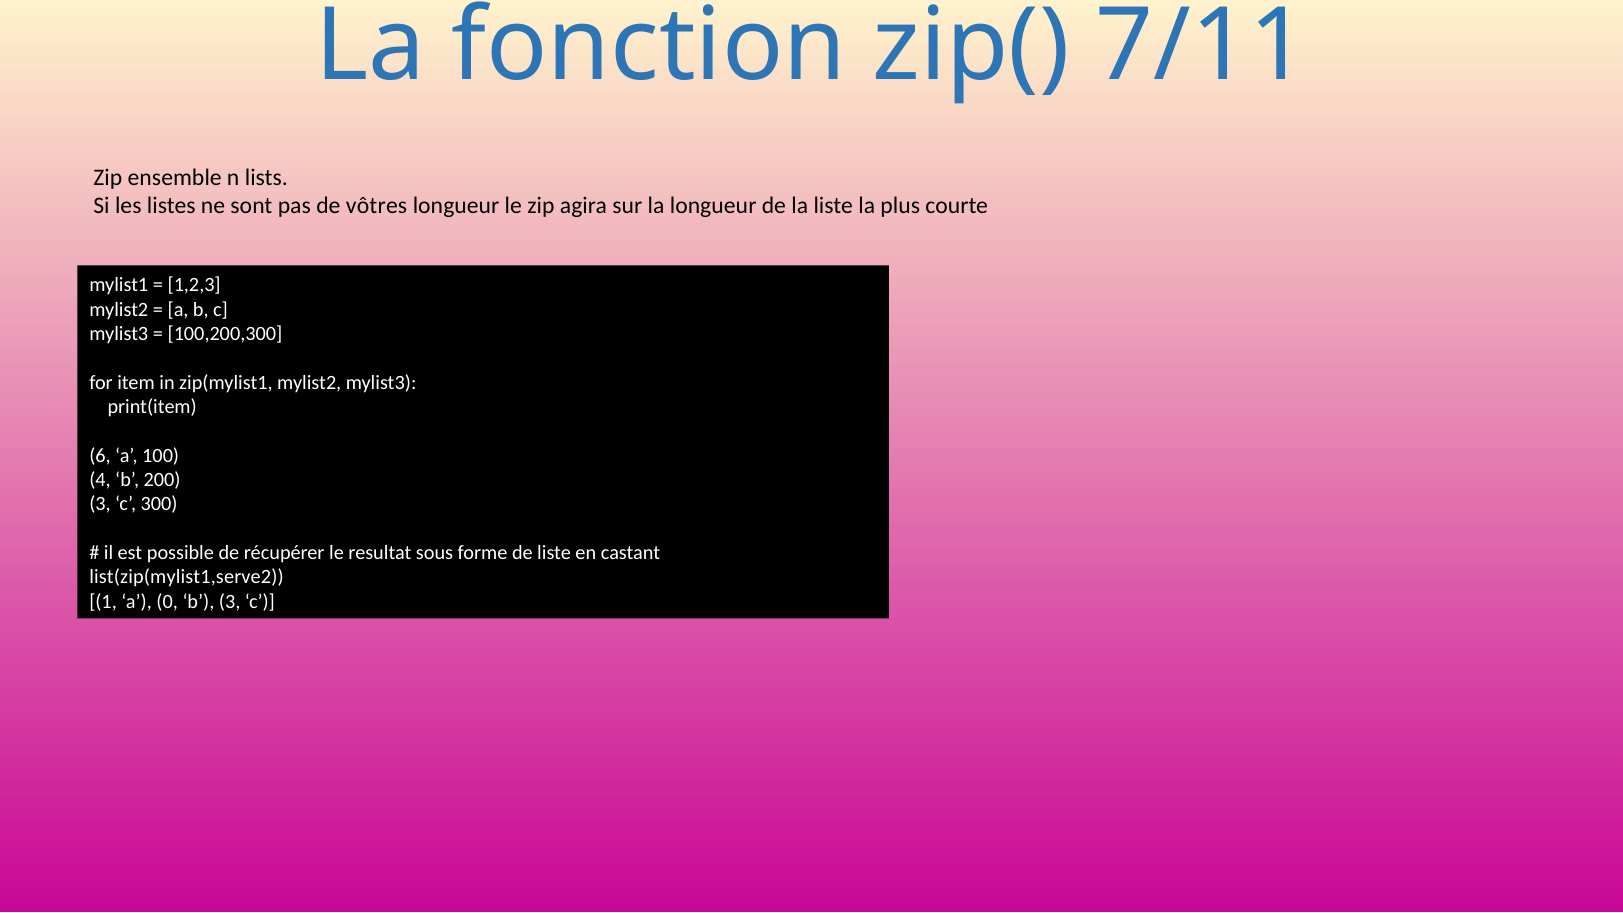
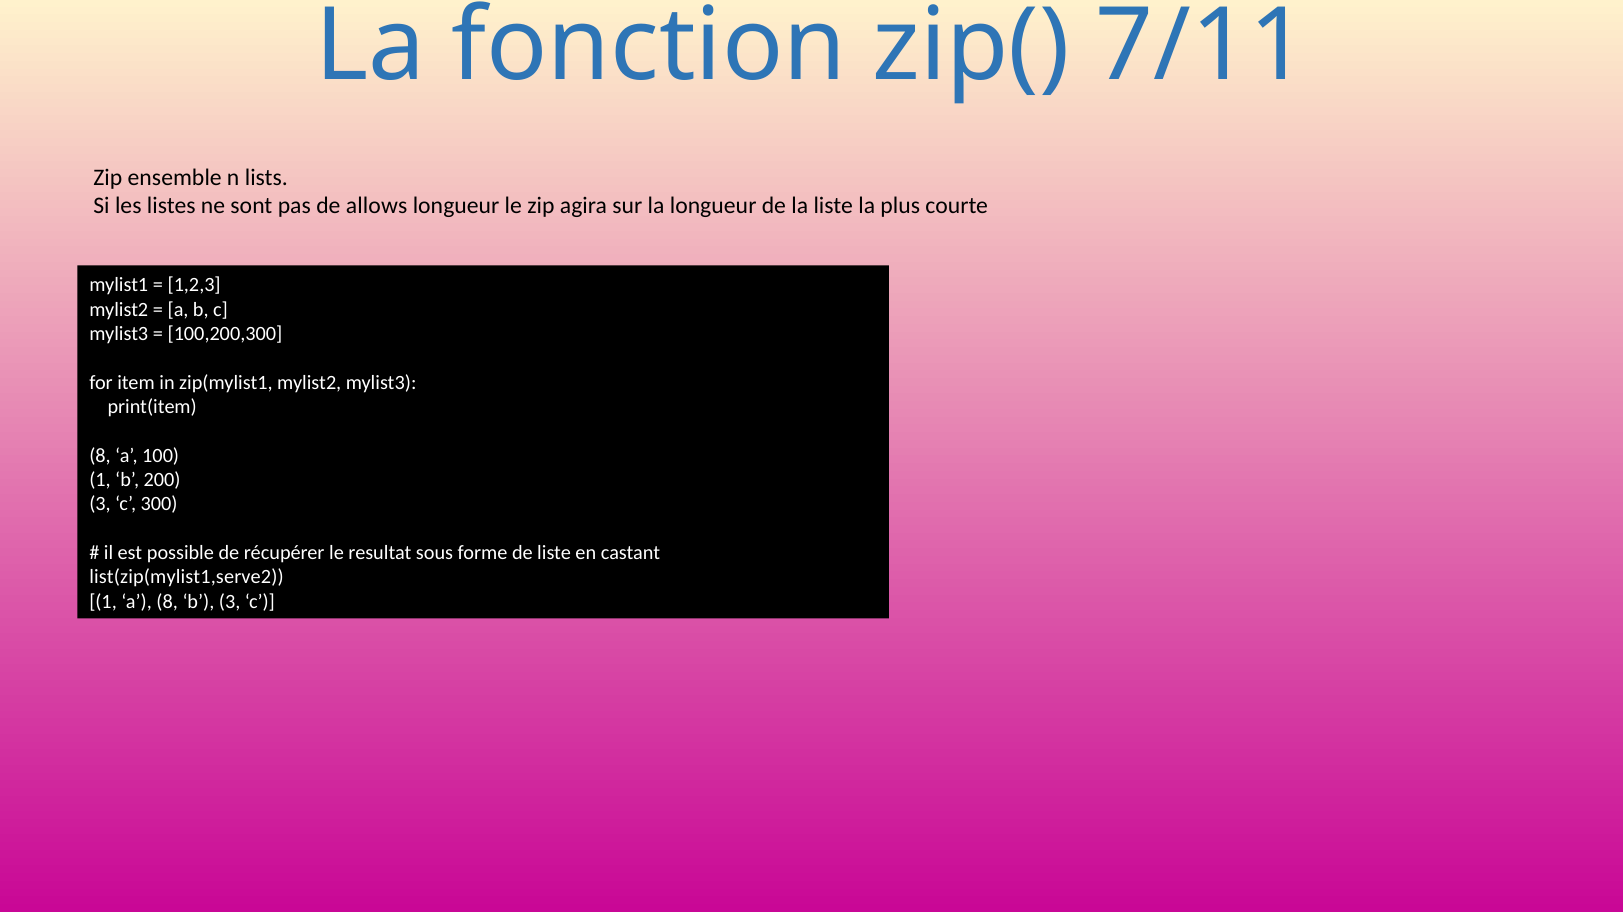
vôtres: vôtres -> allows
6 at (100, 455): 6 -> 8
4 at (100, 480): 4 -> 1
a 0: 0 -> 8
